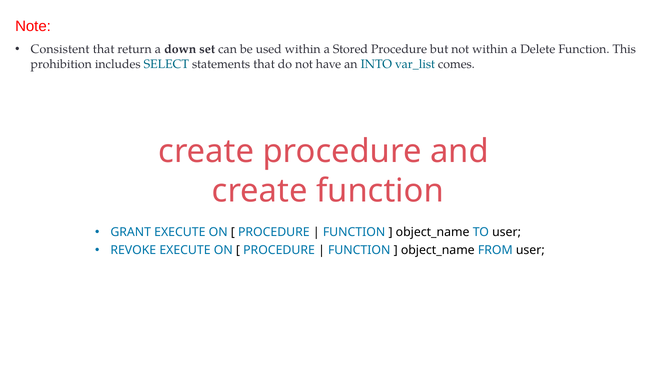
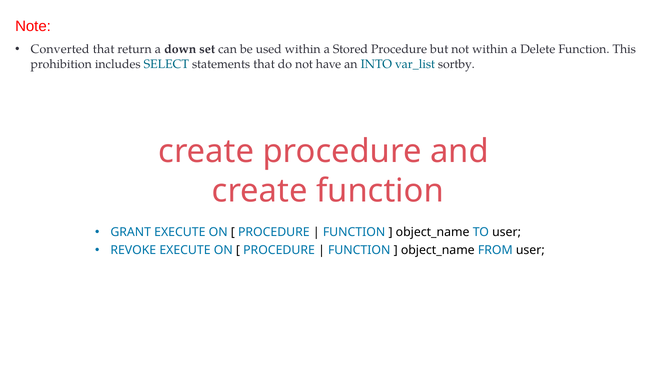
Consistent: Consistent -> Converted
comes: comes -> sortby
